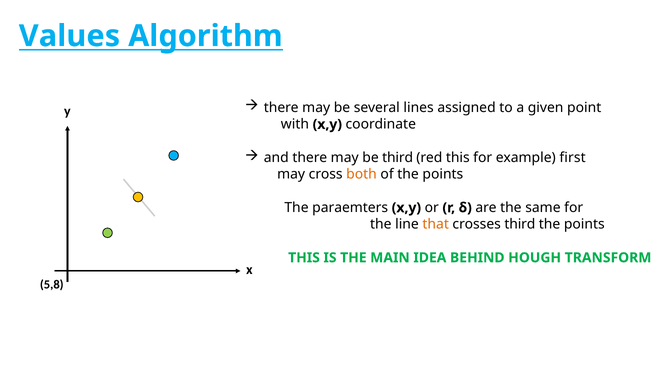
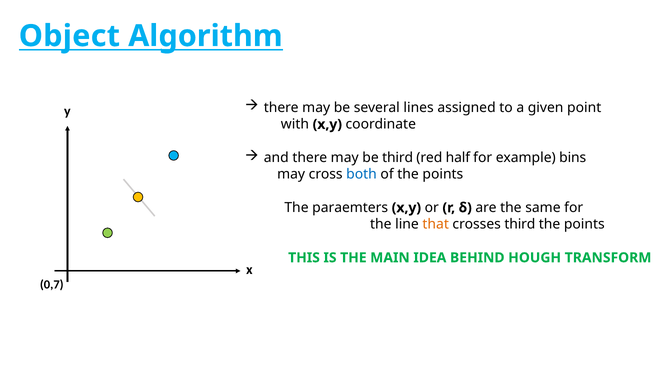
Values: Values -> Object
red this: this -> half
first: first -> bins
both colour: orange -> blue
5,8: 5,8 -> 0,7
